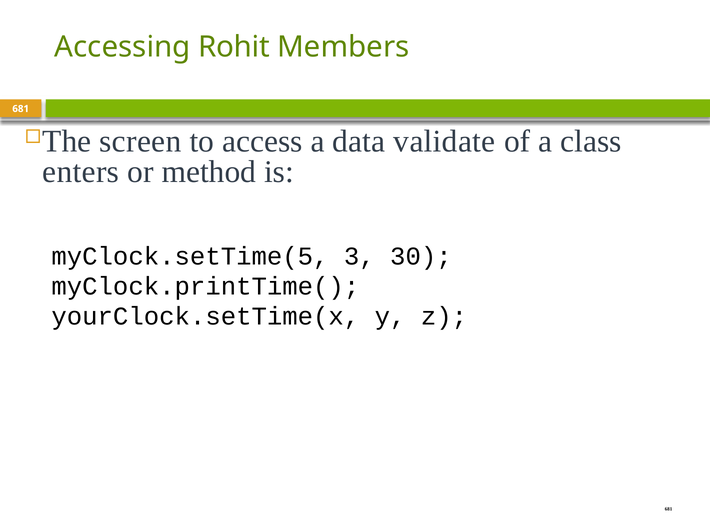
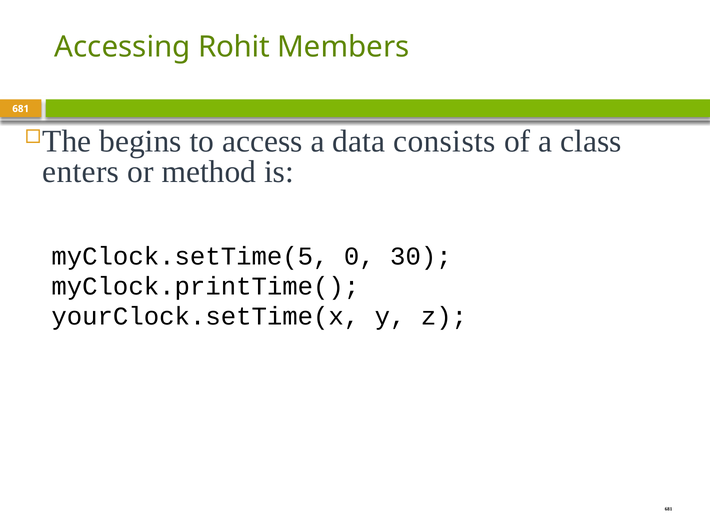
screen: screen -> begins
validate: validate -> consists
3: 3 -> 0
